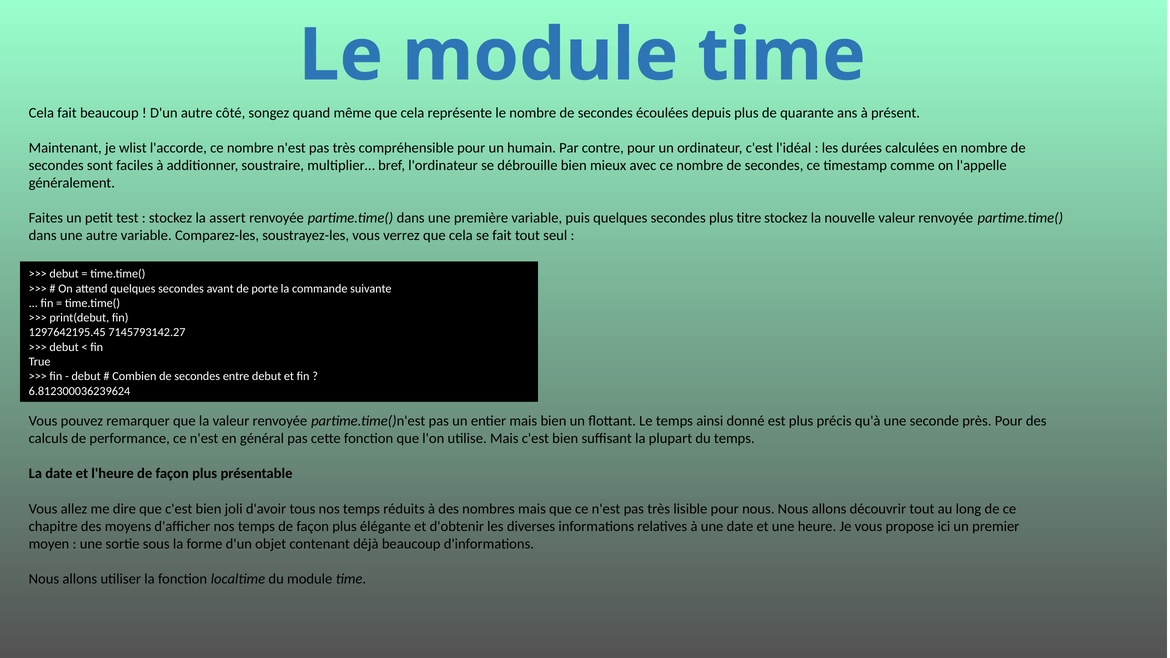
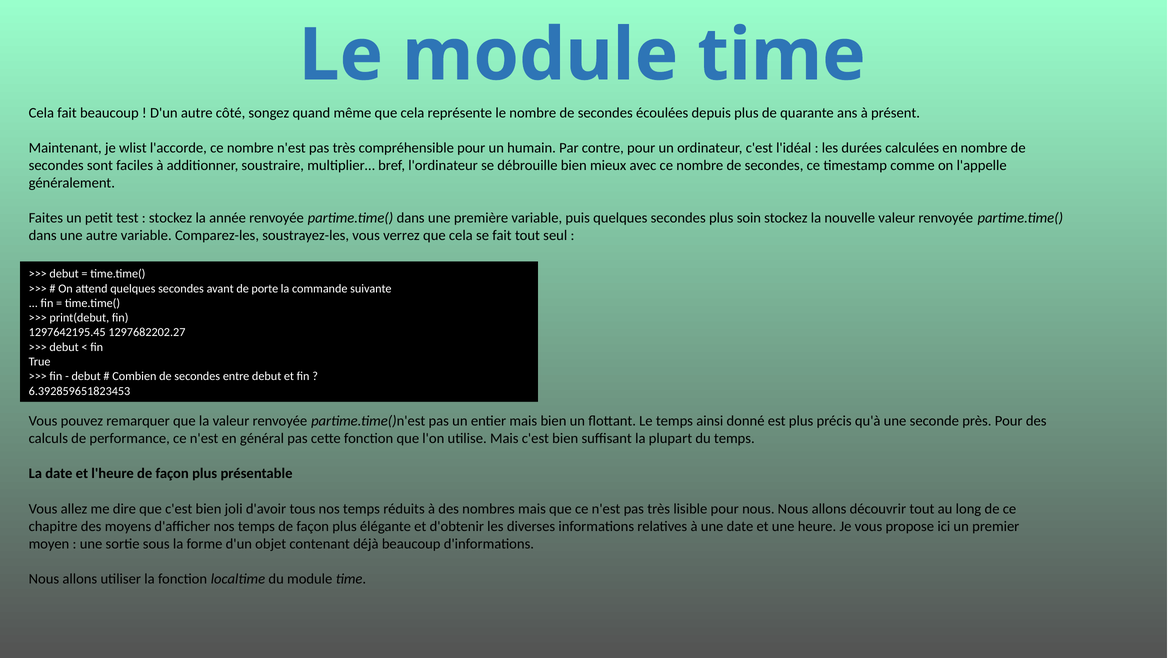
assert: assert -> année
titre: titre -> soin
7145793142.27: 7145793142.27 -> 1297682202.27
6.812300036239624: 6.812300036239624 -> 6.392859651823453
